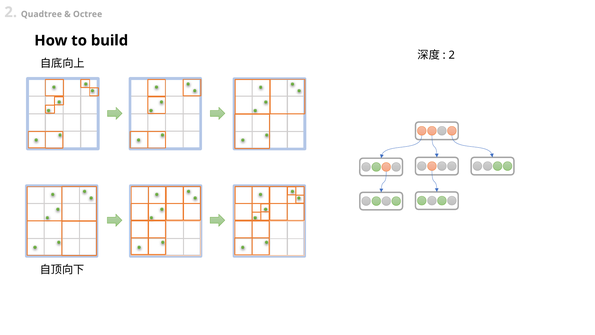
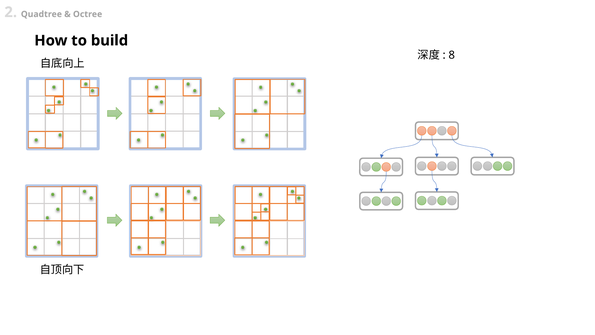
2 at (452, 55): 2 -> 8
